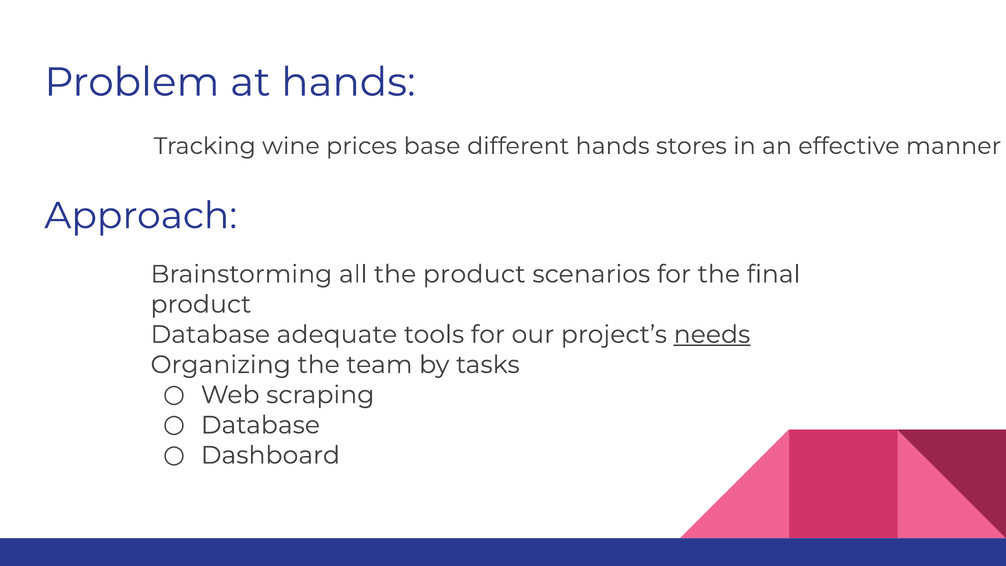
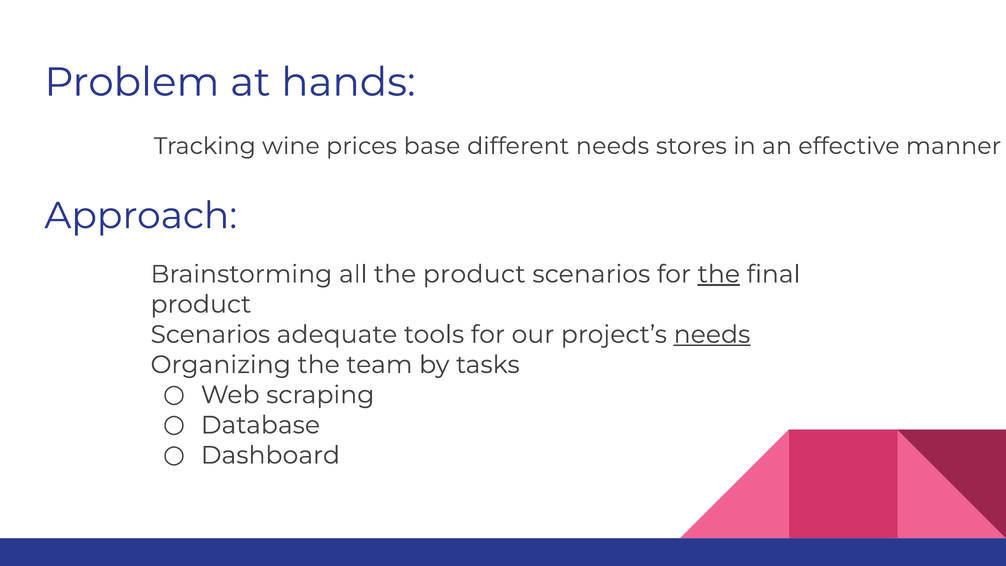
different hands: hands -> needs
the at (719, 274) underline: none -> present
Database at (210, 334): Database -> Scenarios
